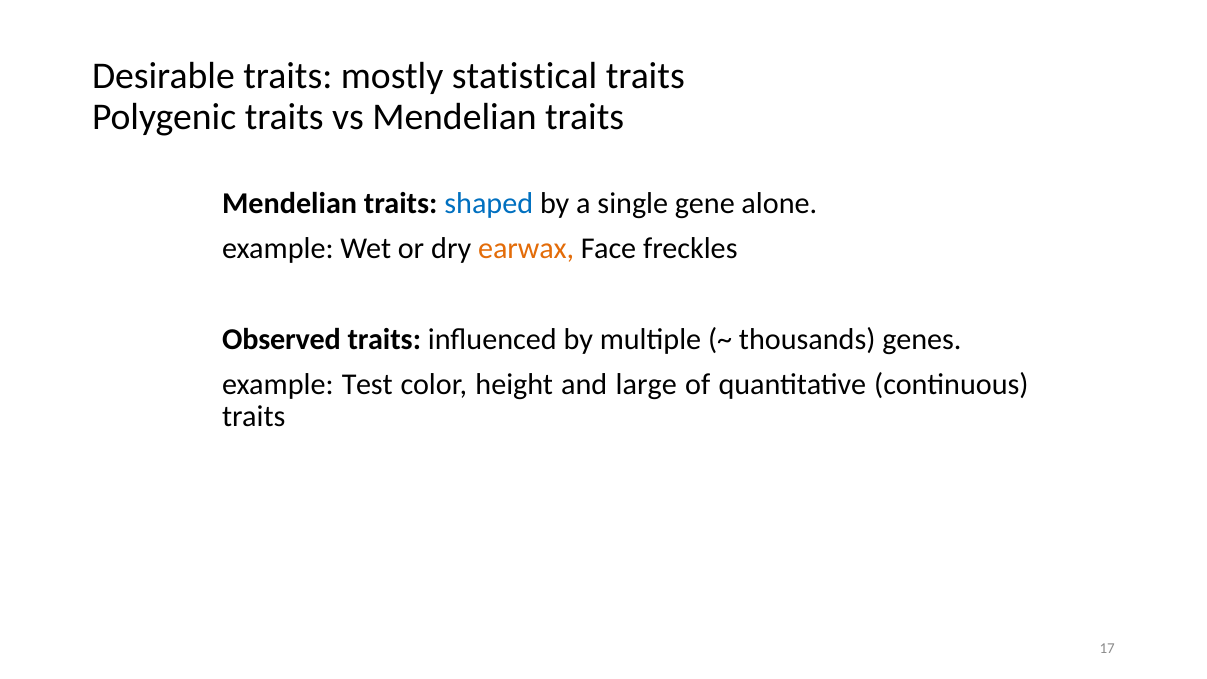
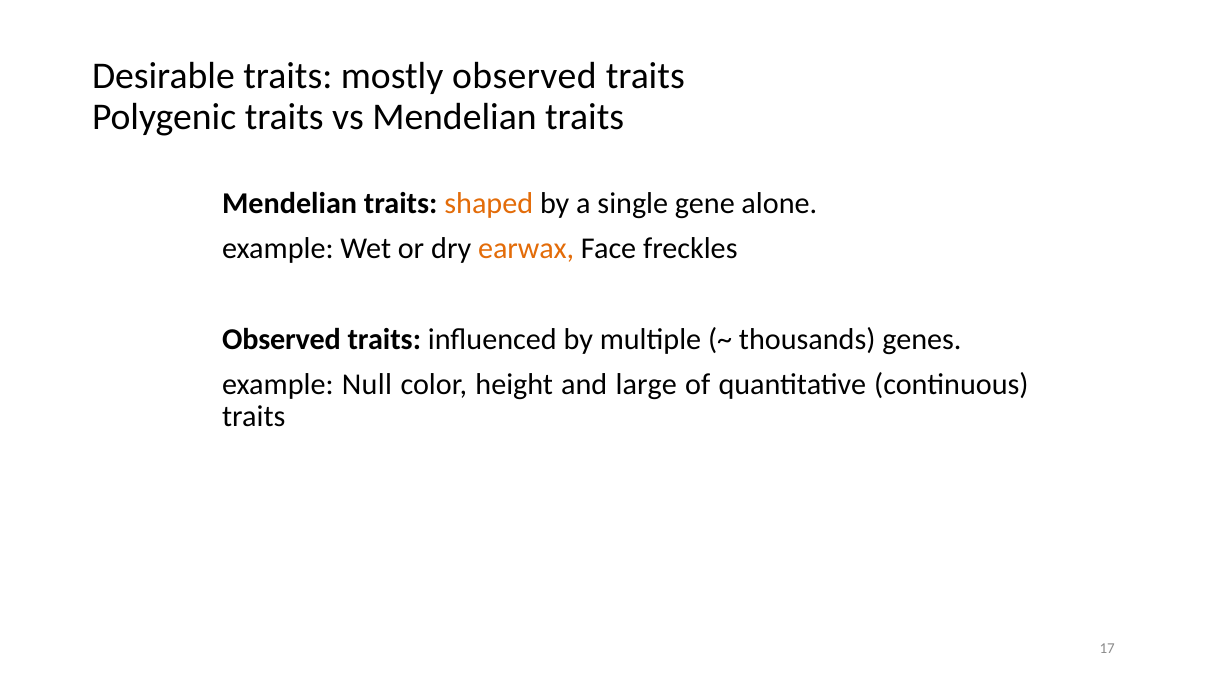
mostly statistical: statistical -> observed
shaped colour: blue -> orange
Test: Test -> Null
